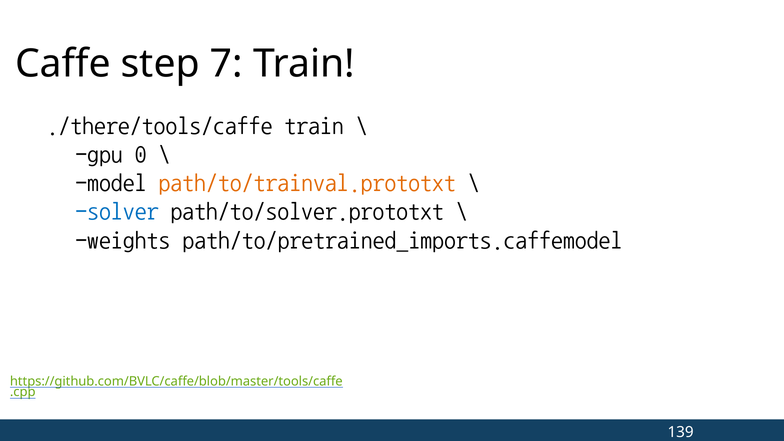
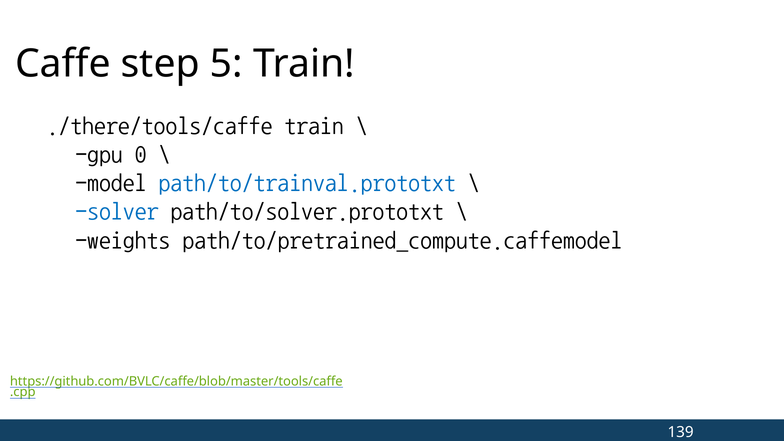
7: 7 -> 5
path/to/trainval.prototxt colour: orange -> blue
path/to/pretrained_imports.caffemodel: path/to/pretrained_imports.caffemodel -> path/to/pretrained_compute.caffemodel
